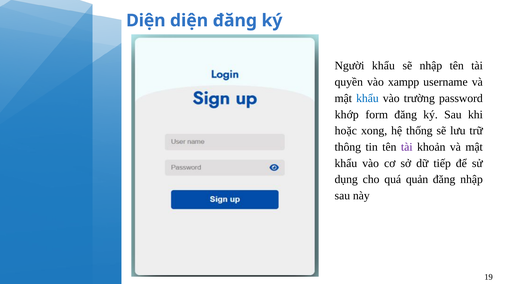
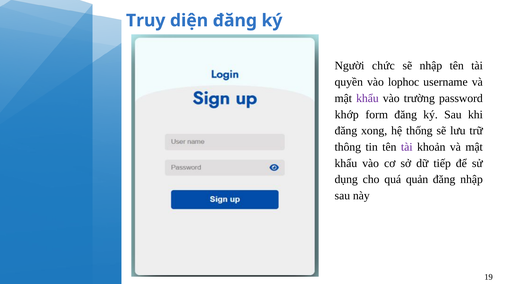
Diện at (146, 21): Diện -> Truy
Người khẩu: khẩu -> chức
xampp: xampp -> lophoc
khẩu at (367, 98) colour: blue -> purple
hoặc at (346, 131): hoặc -> đăng
